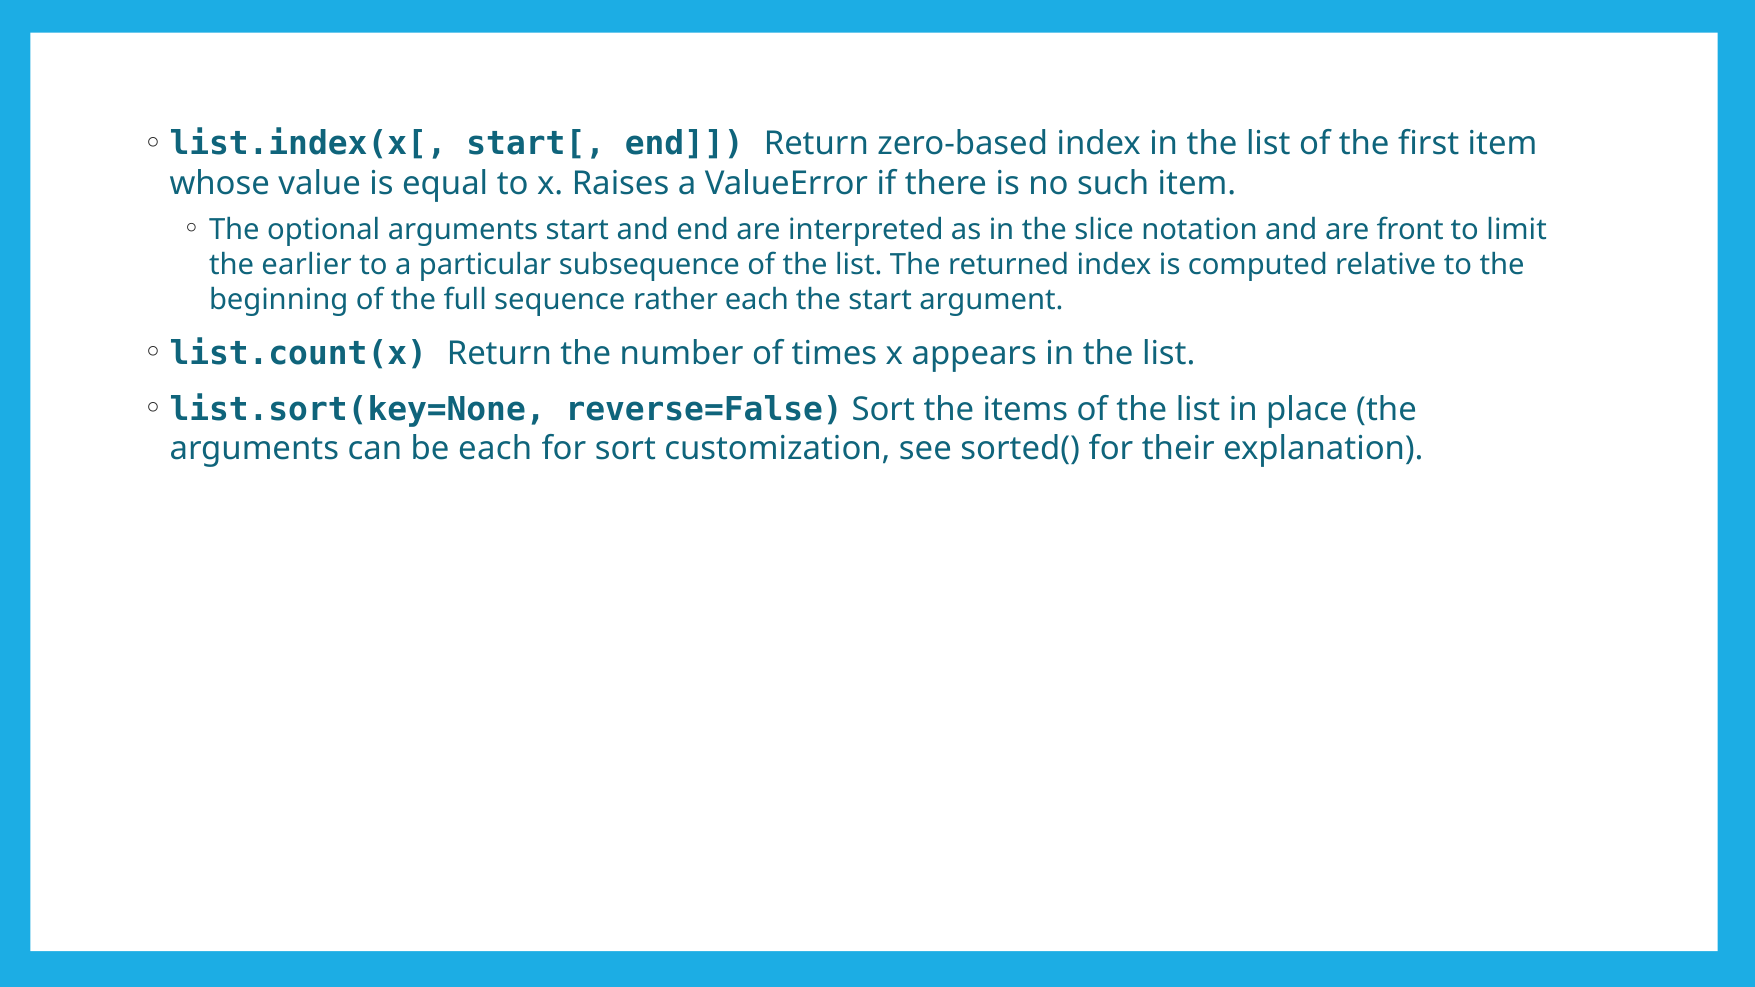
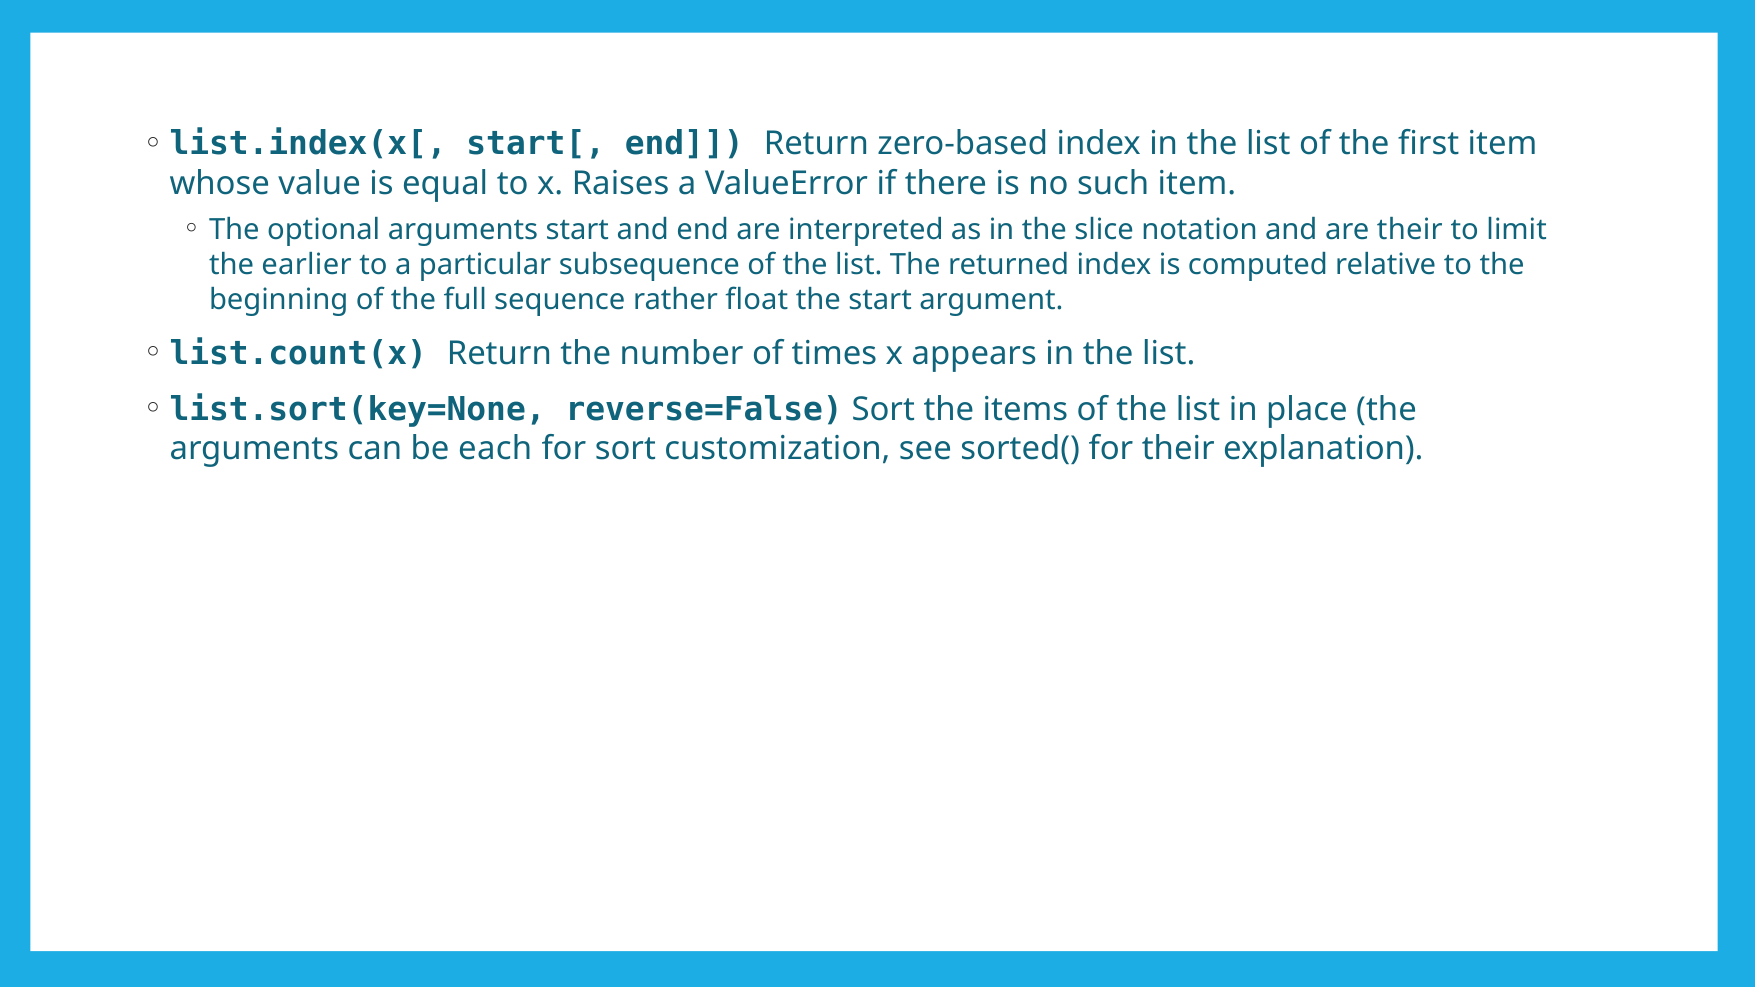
are front: front -> their
rather each: each -> float
